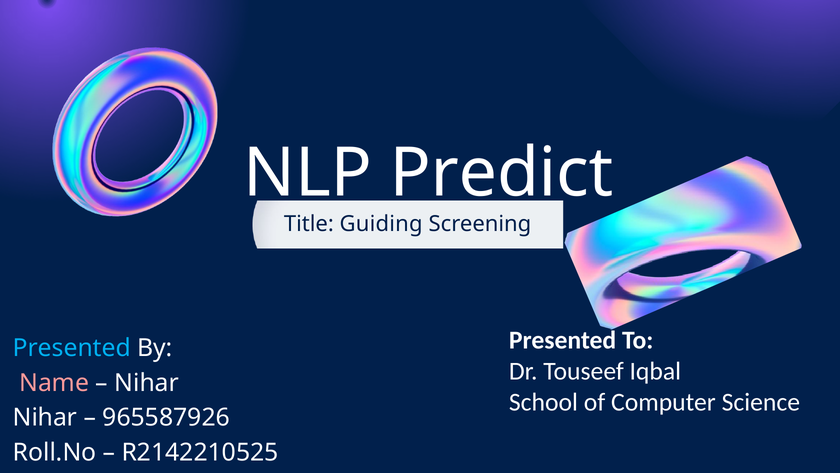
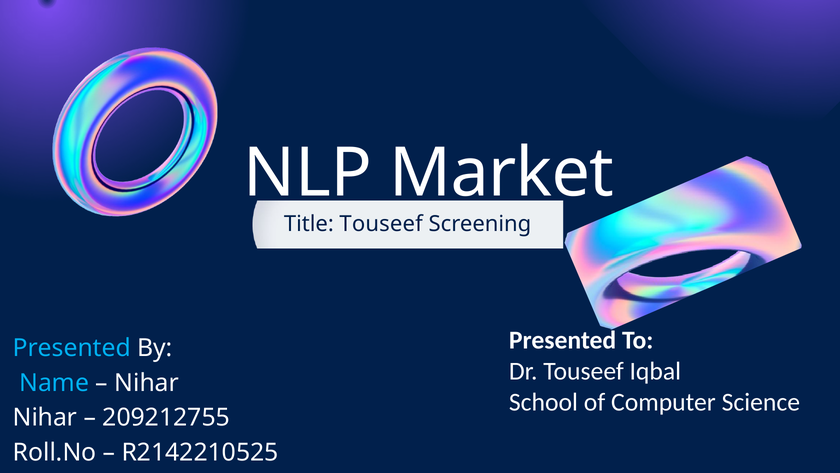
Predict: Predict -> Market
Title Guiding: Guiding -> Touseef
Name colour: pink -> light blue
965587926: 965587926 -> 209212755
